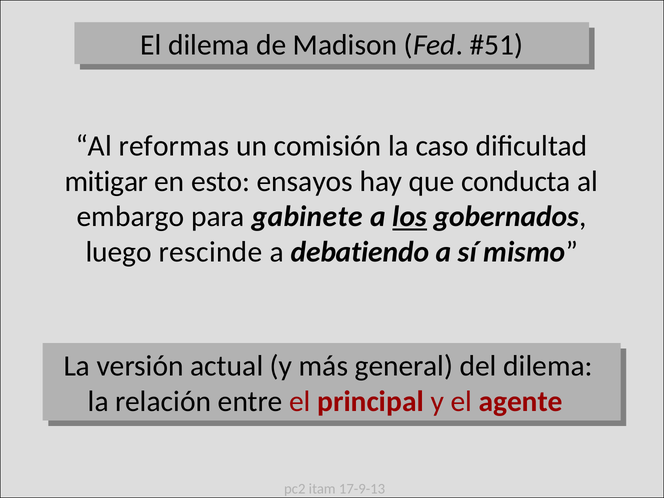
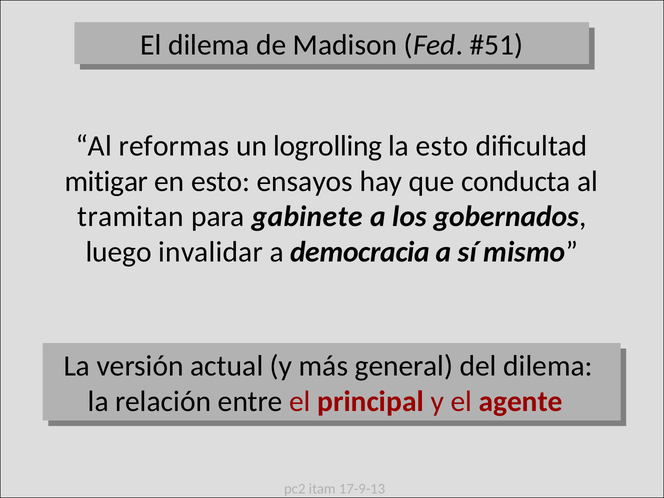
comisión: comisión -> logrolling
la caso: caso -> esto
embargo: embargo -> tramitan
los underline: present -> none
rescinde: rescinde -> invalidar
debatiendo: debatiendo -> democracia
